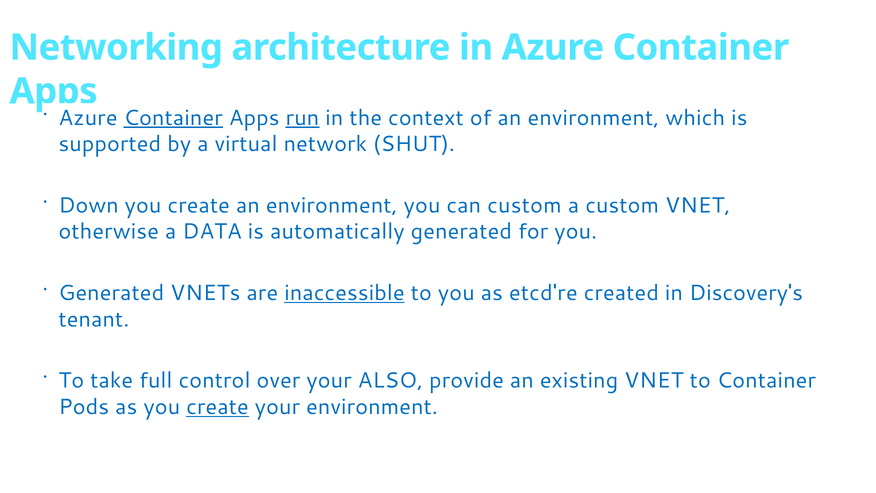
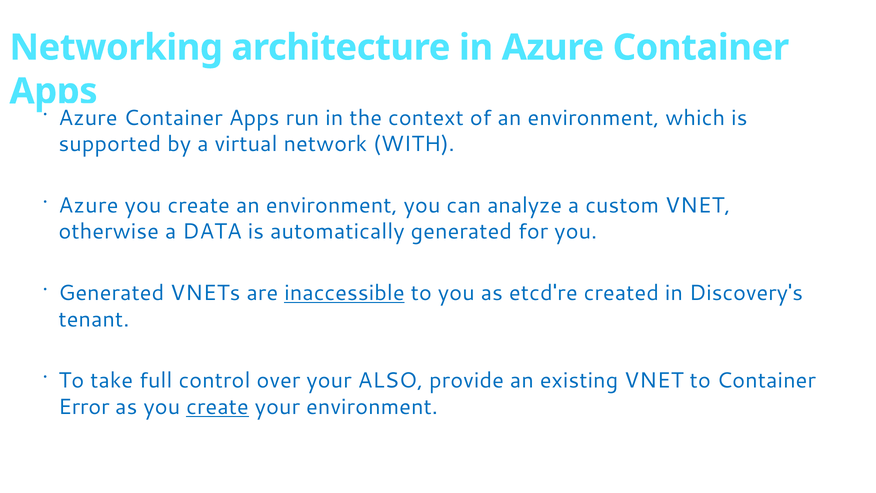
Container at (173, 118) underline: present -> none
run underline: present -> none
SHUT: SHUT -> WITH
Down at (89, 205): Down -> Azure
can custom: custom -> analyze
Pods: Pods -> Error
